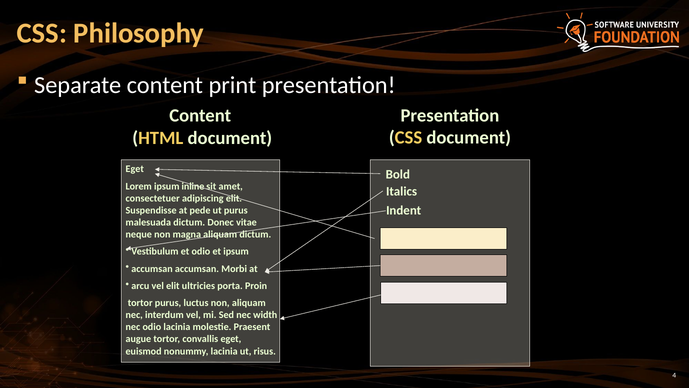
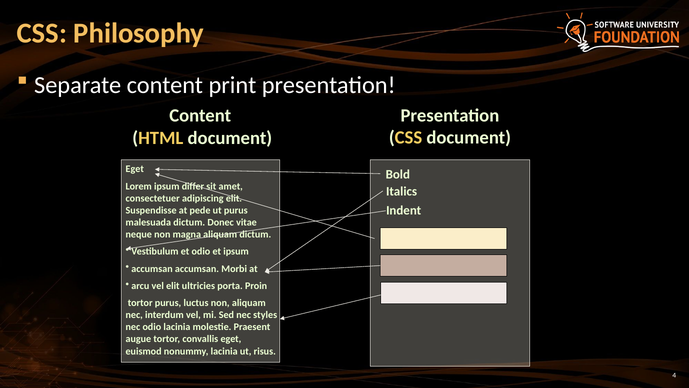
inline: inline -> differ
width: width -> styles
